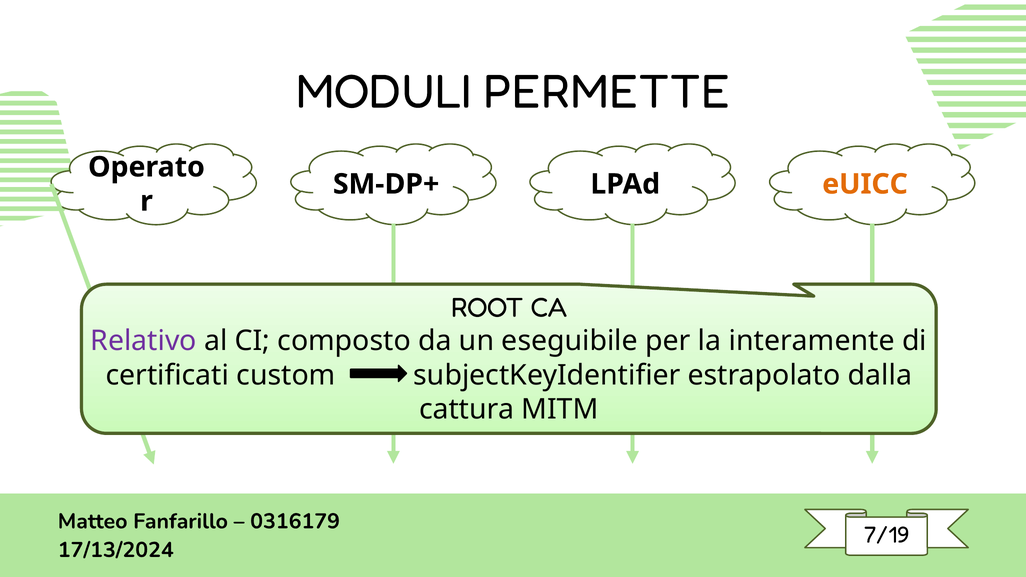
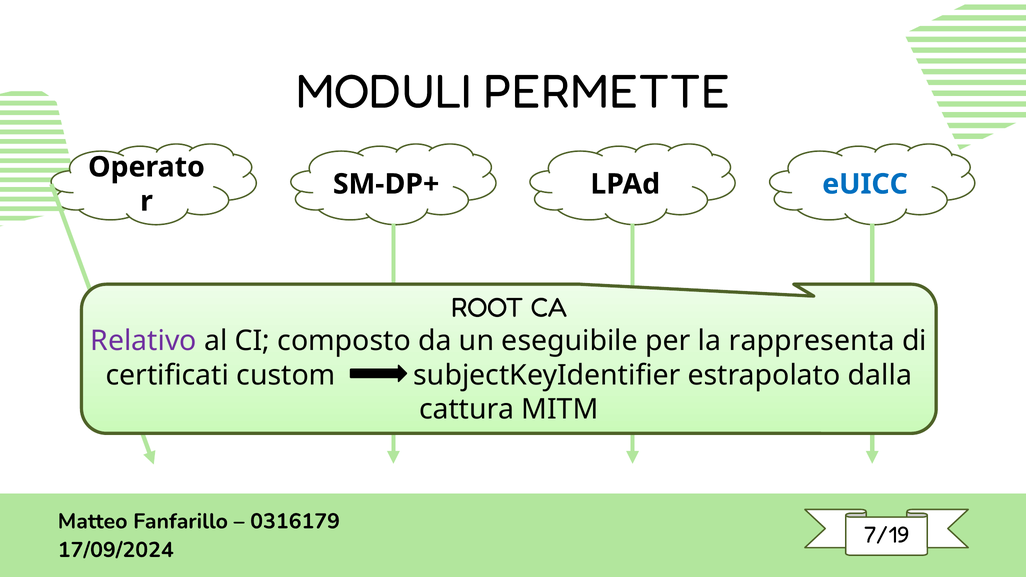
eUICC colour: orange -> blue
interamente: interamente -> rappresenta
17/13/2024: 17/13/2024 -> 17/09/2024
